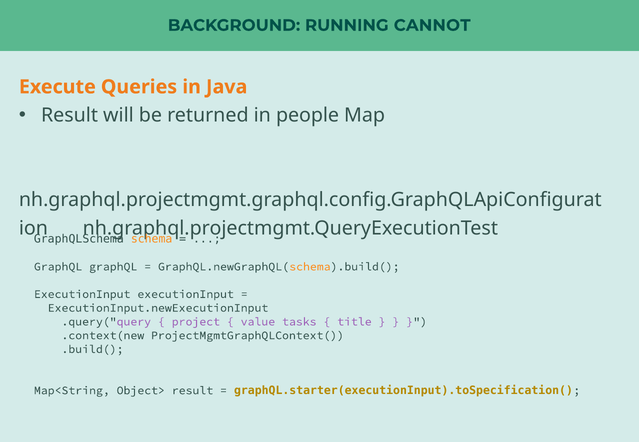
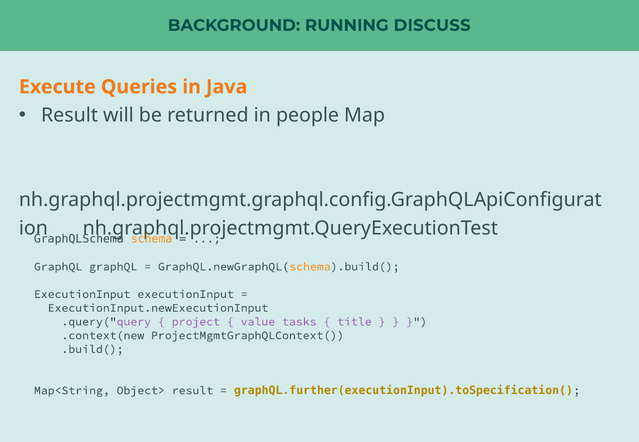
CANNOT: CANNOT -> DISCUSS
graphQL.starter(executionInput).toSpecification(: graphQL.starter(executionInput).toSpecification( -> graphQL.further(executionInput).toSpecification(
